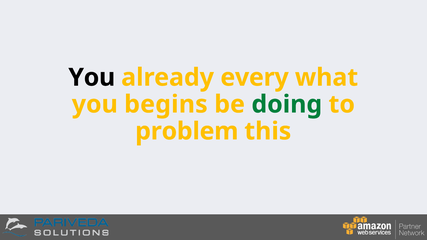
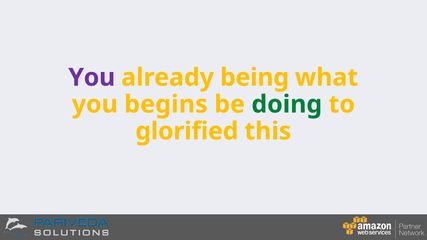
You at (92, 78) colour: black -> purple
every: every -> being
problem: problem -> glorified
